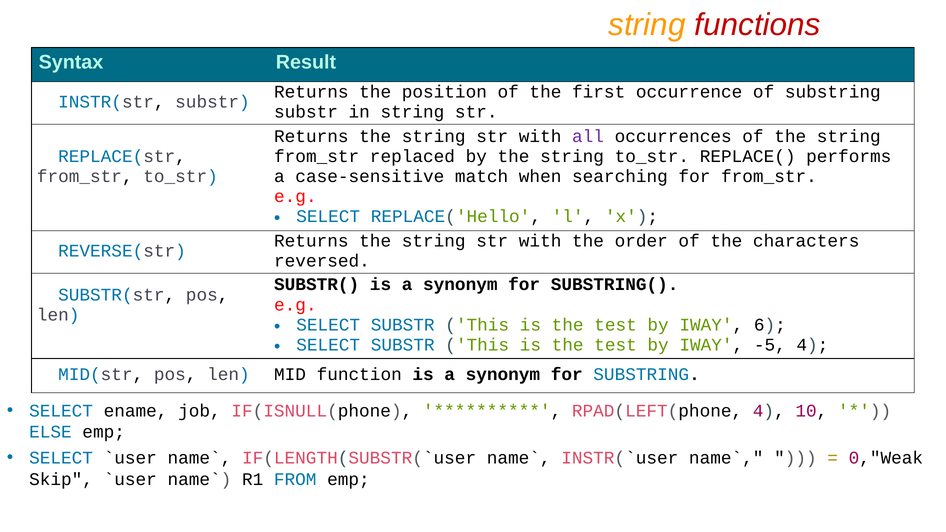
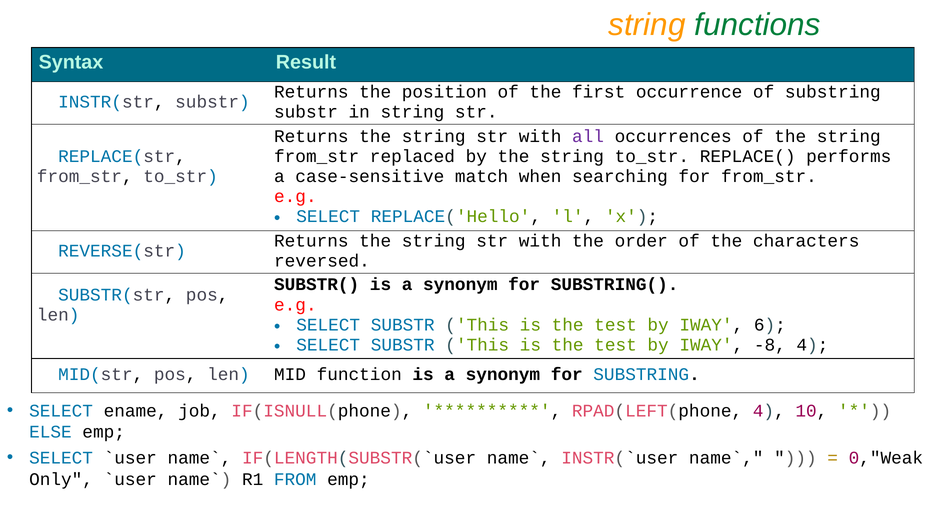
functions colour: red -> green
-5: -5 -> -8
Skip: Skip -> Only
